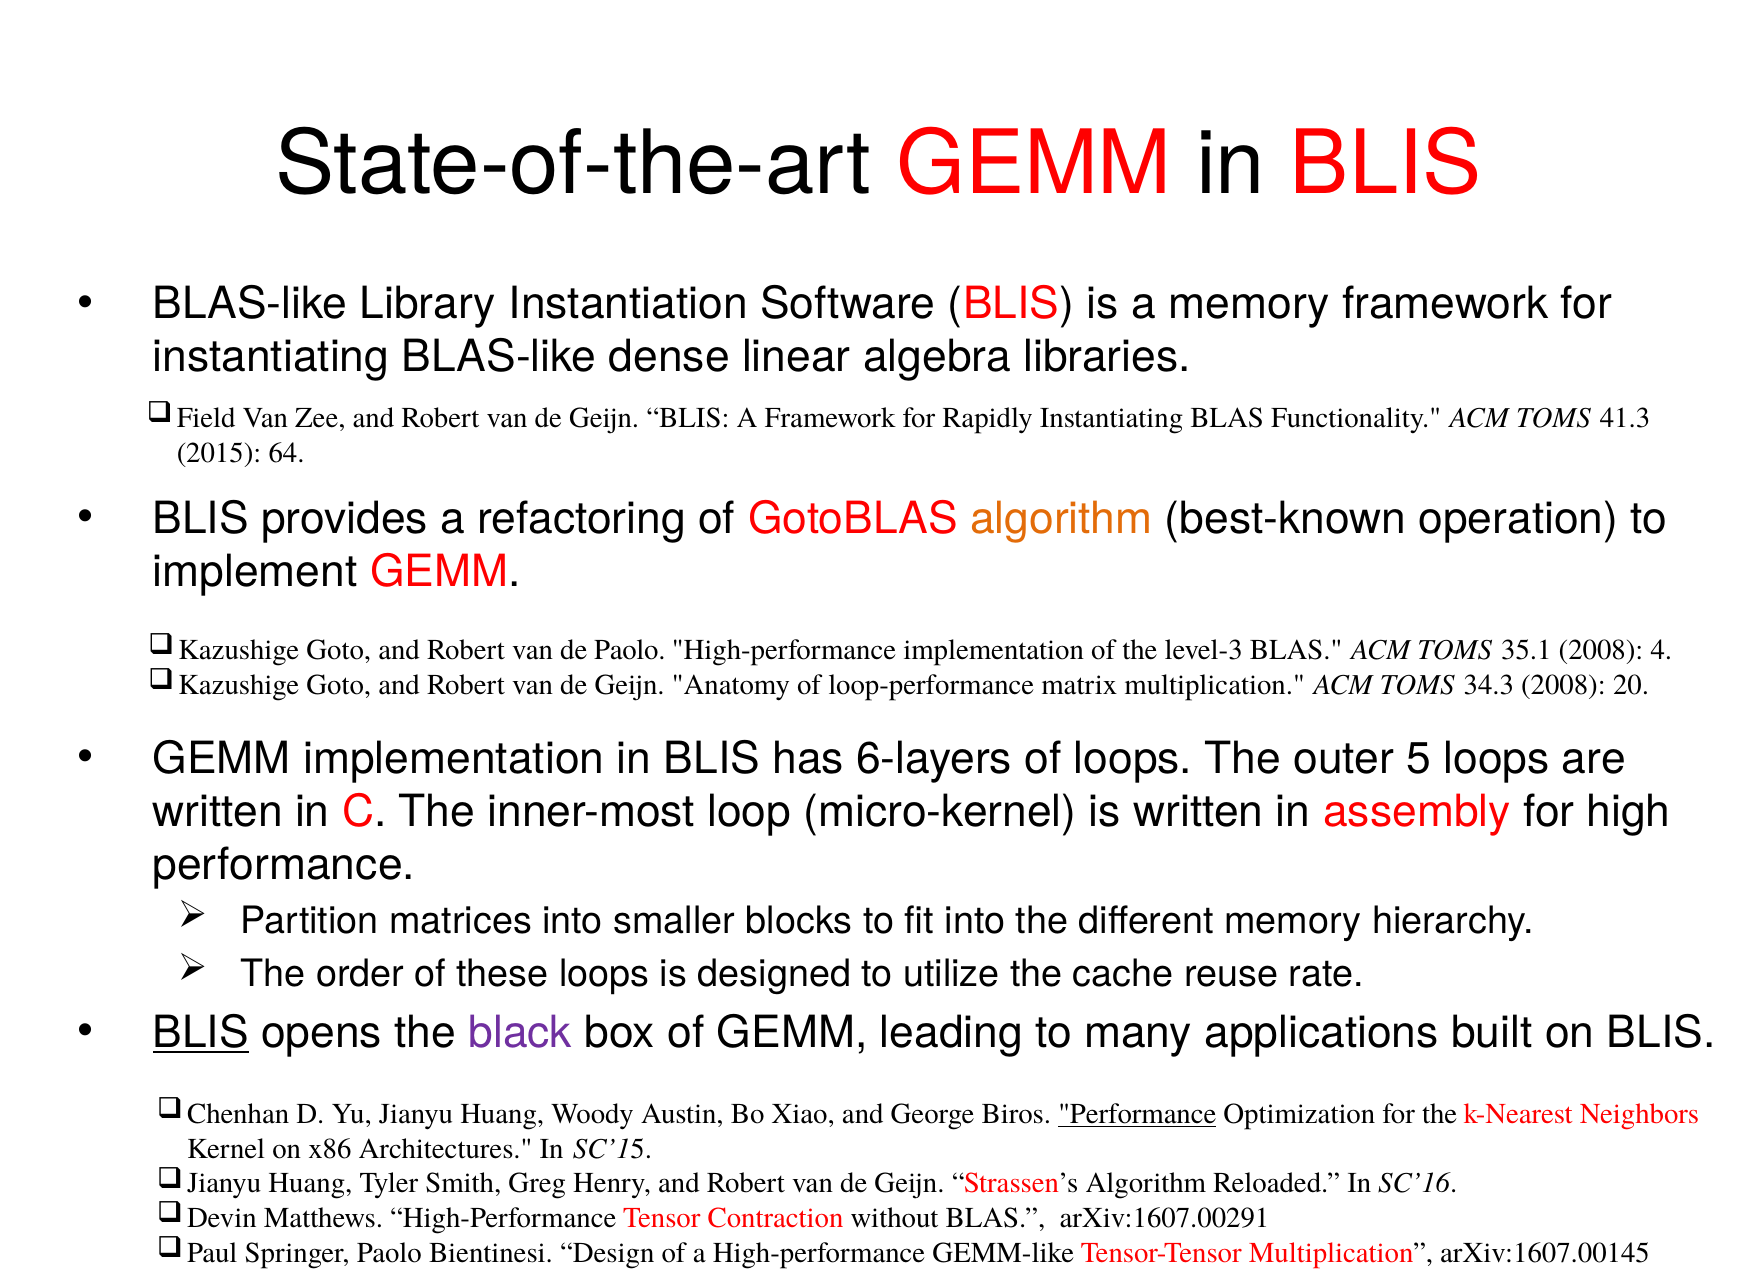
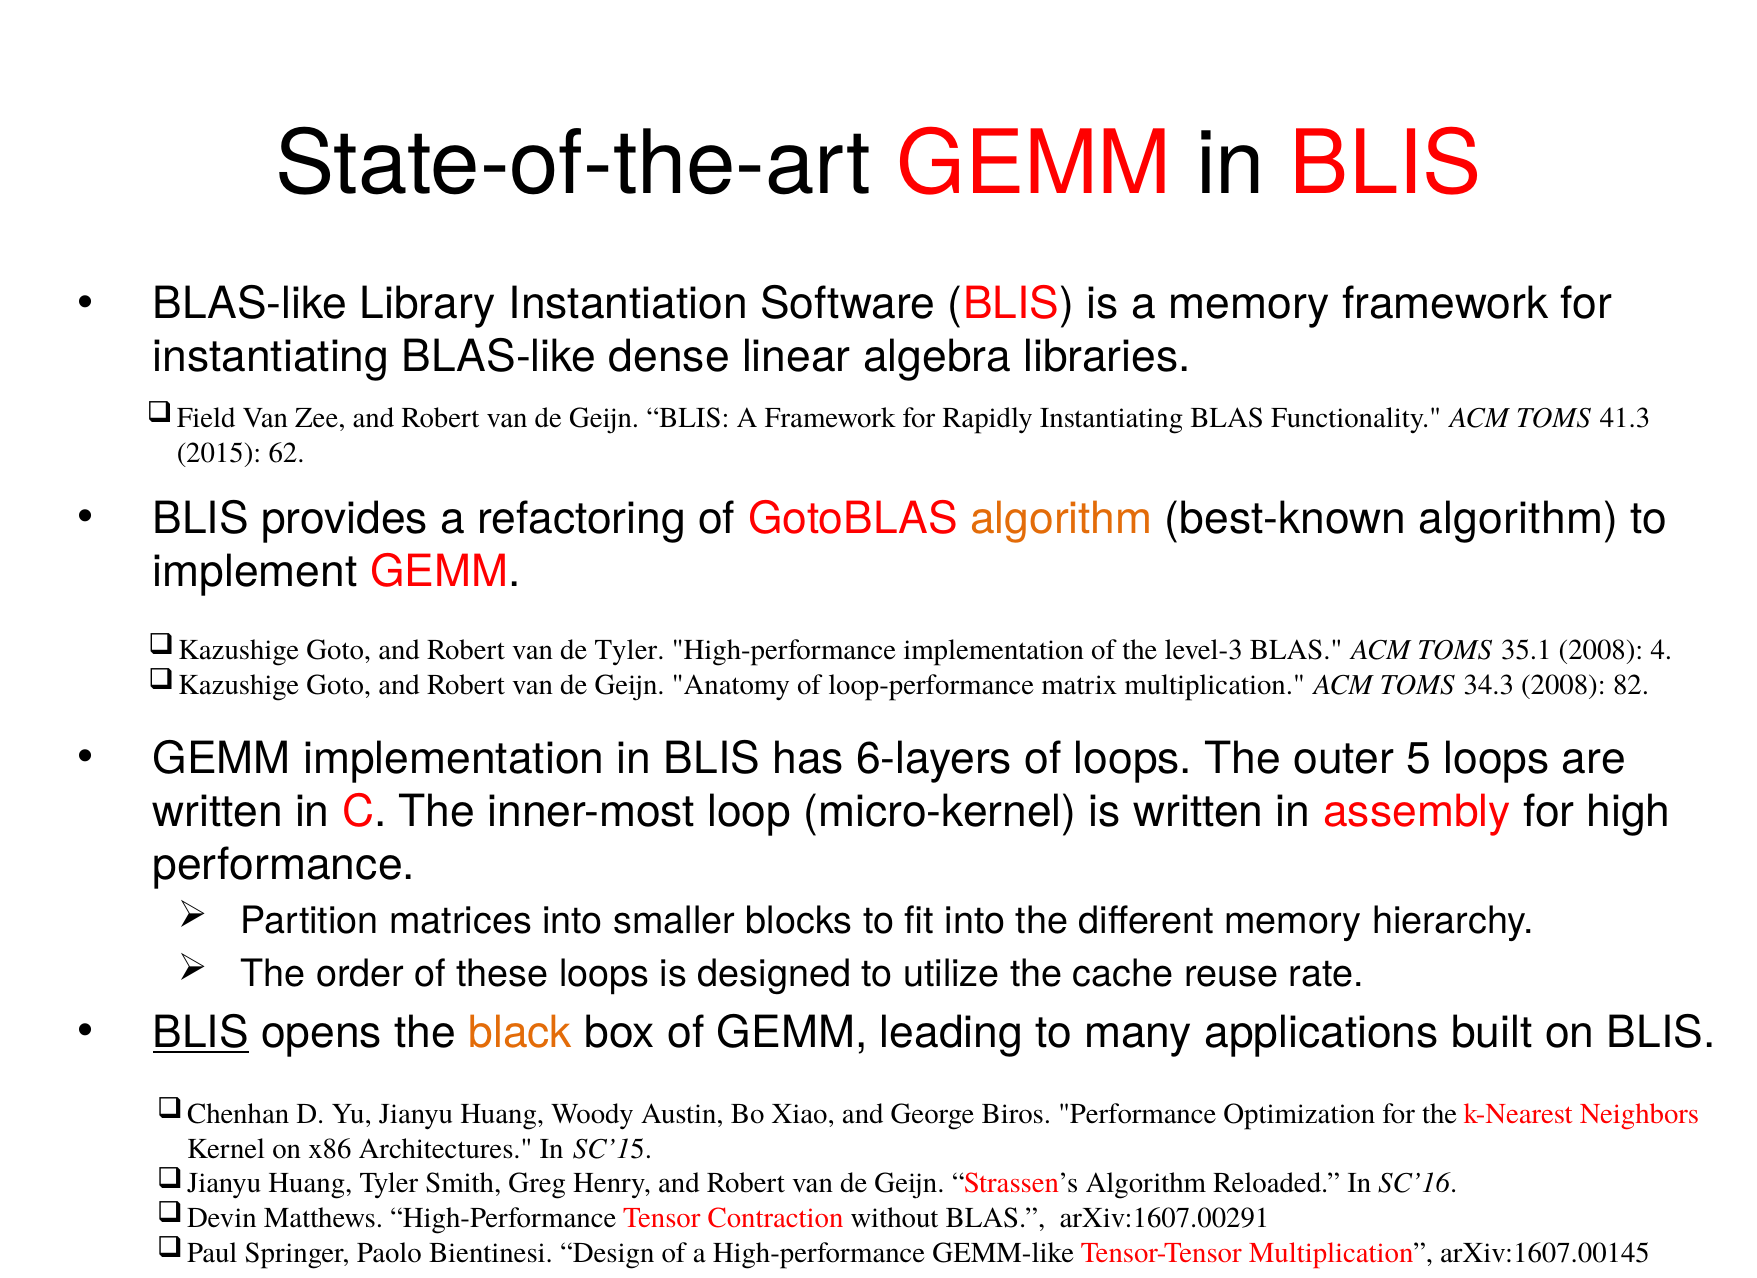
64: 64 -> 62
best-known operation: operation -> algorithm
de Paolo: Paolo -> Tyler
20: 20 -> 82
black colour: purple -> orange
Performance at (1137, 1114) underline: present -> none
